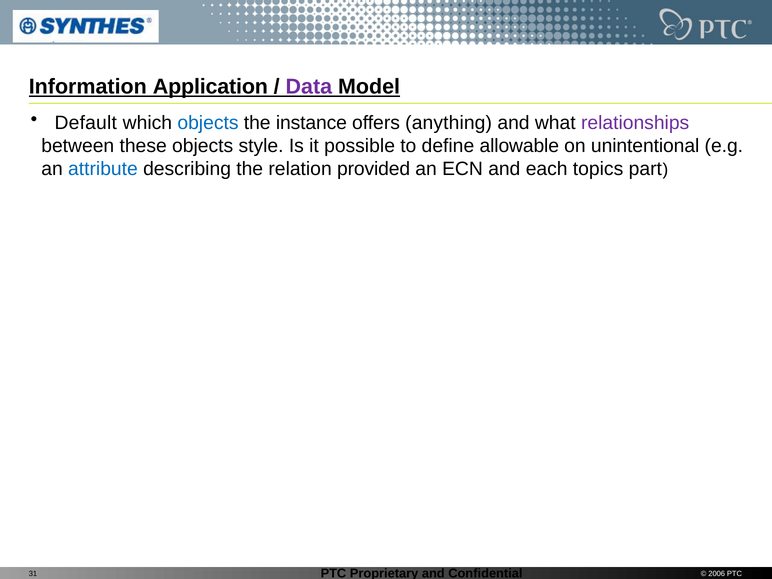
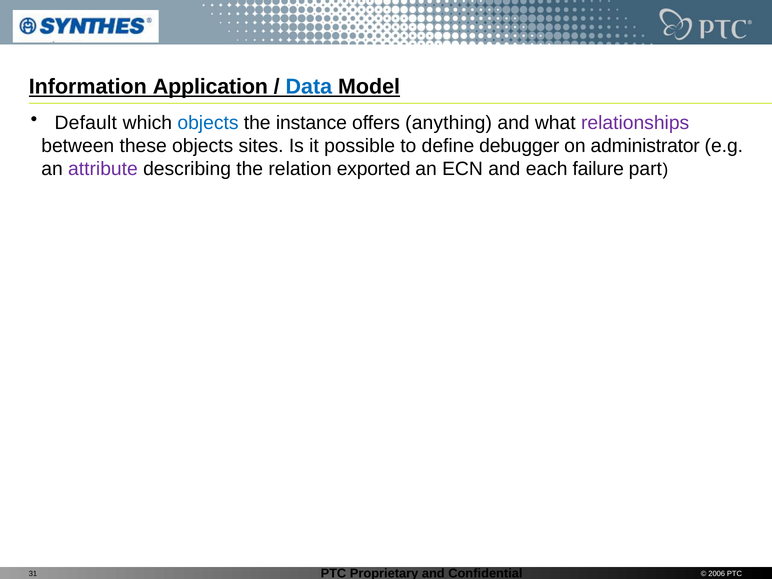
Data colour: purple -> blue
style: style -> sites
allowable: allowable -> debugger
unintentional: unintentional -> administrator
attribute colour: blue -> purple
provided: provided -> exported
topics: topics -> failure
